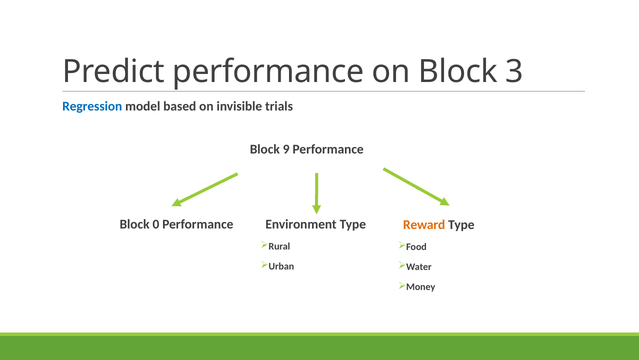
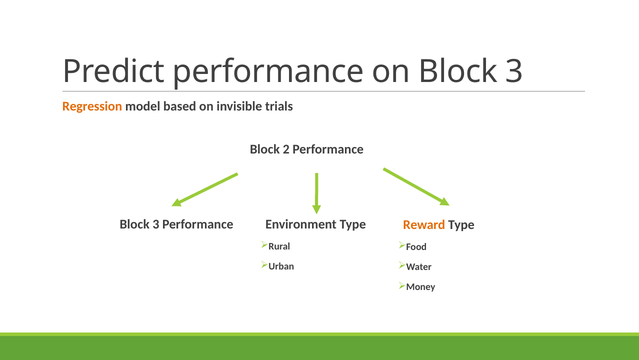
Regression colour: blue -> orange
9: 9 -> 2
0 at (156, 224): 0 -> 3
